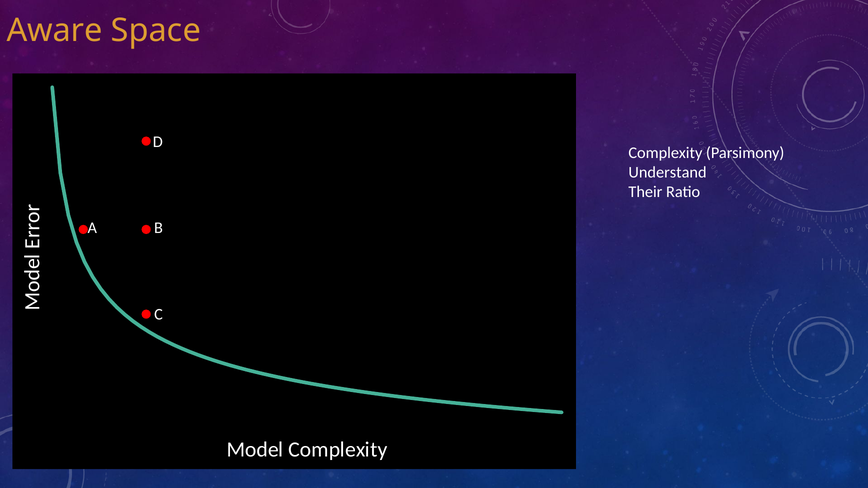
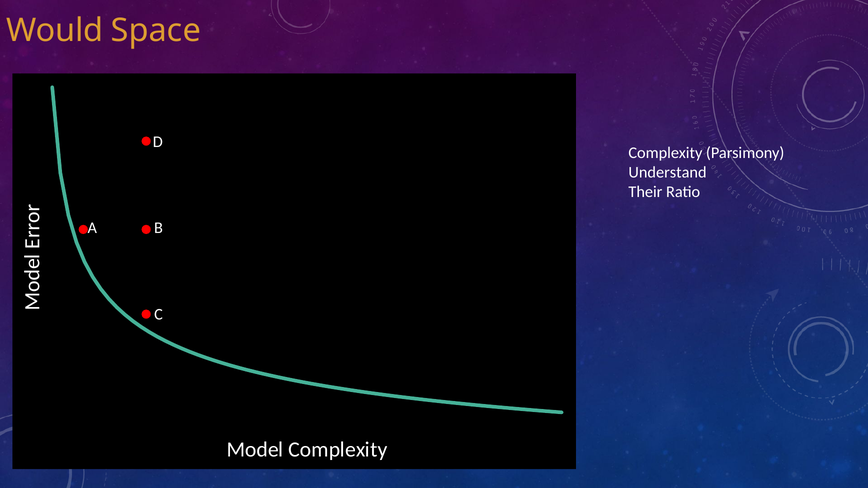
Aware: Aware -> Would
